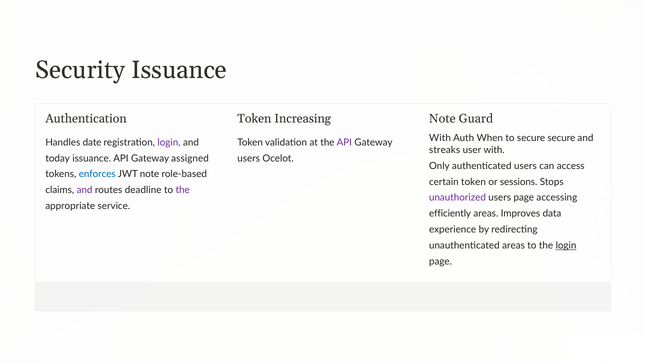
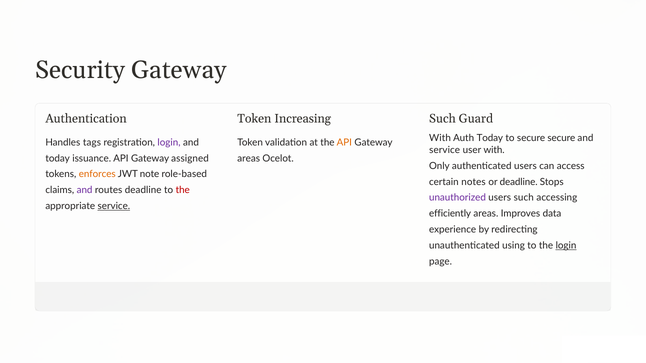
Security Issuance: Issuance -> Gateway
Note at (442, 119): Note -> Such
Auth When: When -> Today
date: date -> tags
API at (344, 142) colour: purple -> orange
streaks at (445, 150): streaks -> service
users at (249, 158): users -> areas
enforces colour: blue -> orange
certain token: token -> notes
or sessions: sessions -> deadline
the at (183, 190) colour: purple -> red
users page: page -> such
service at (114, 206) underline: none -> present
unauthenticated areas: areas -> using
